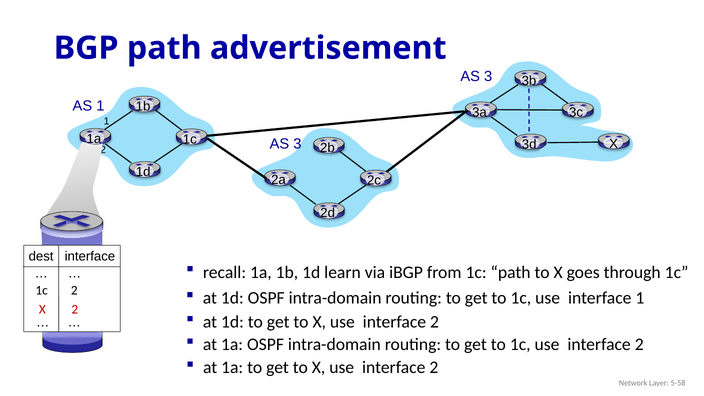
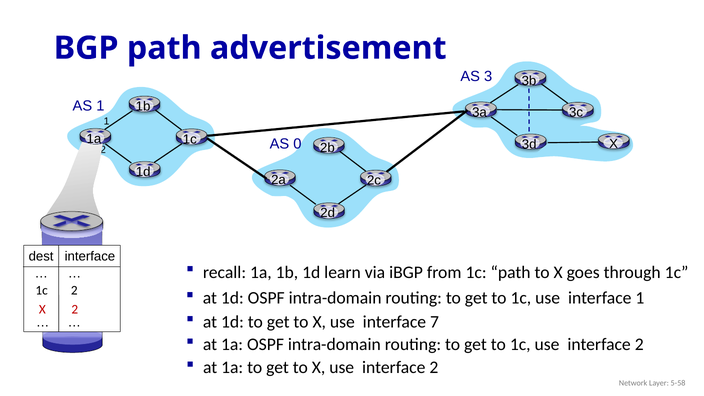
3 at (297, 144): 3 -> 0
2 at (435, 322): 2 -> 7
